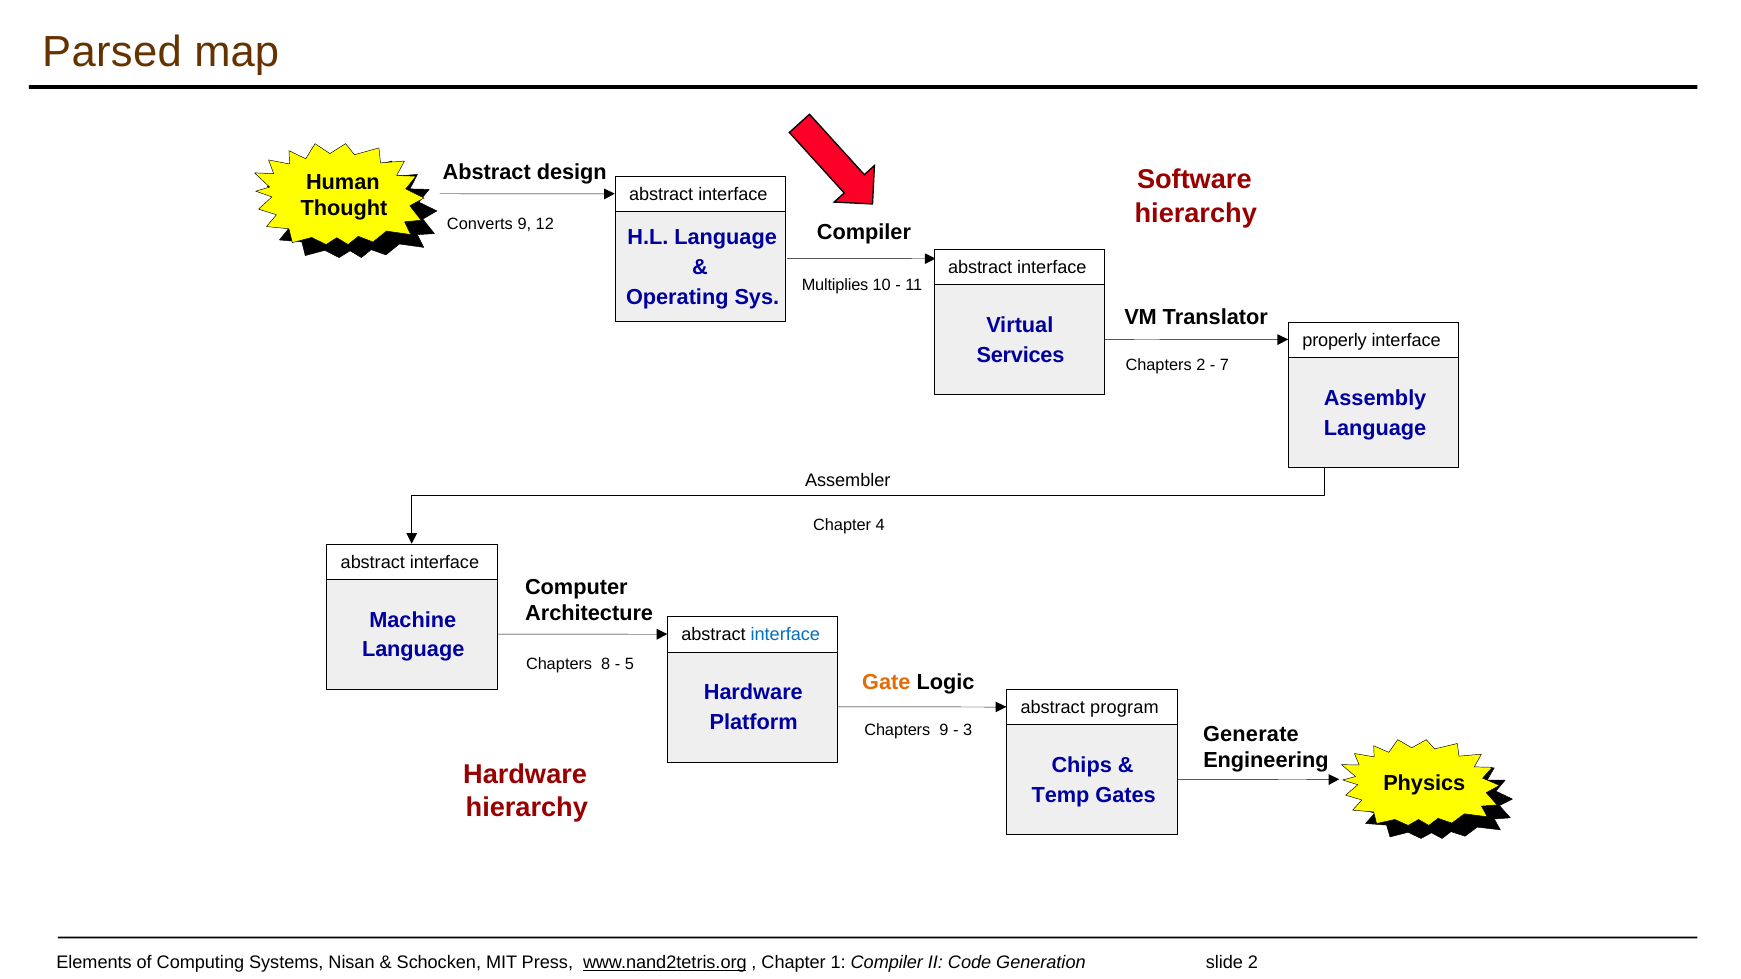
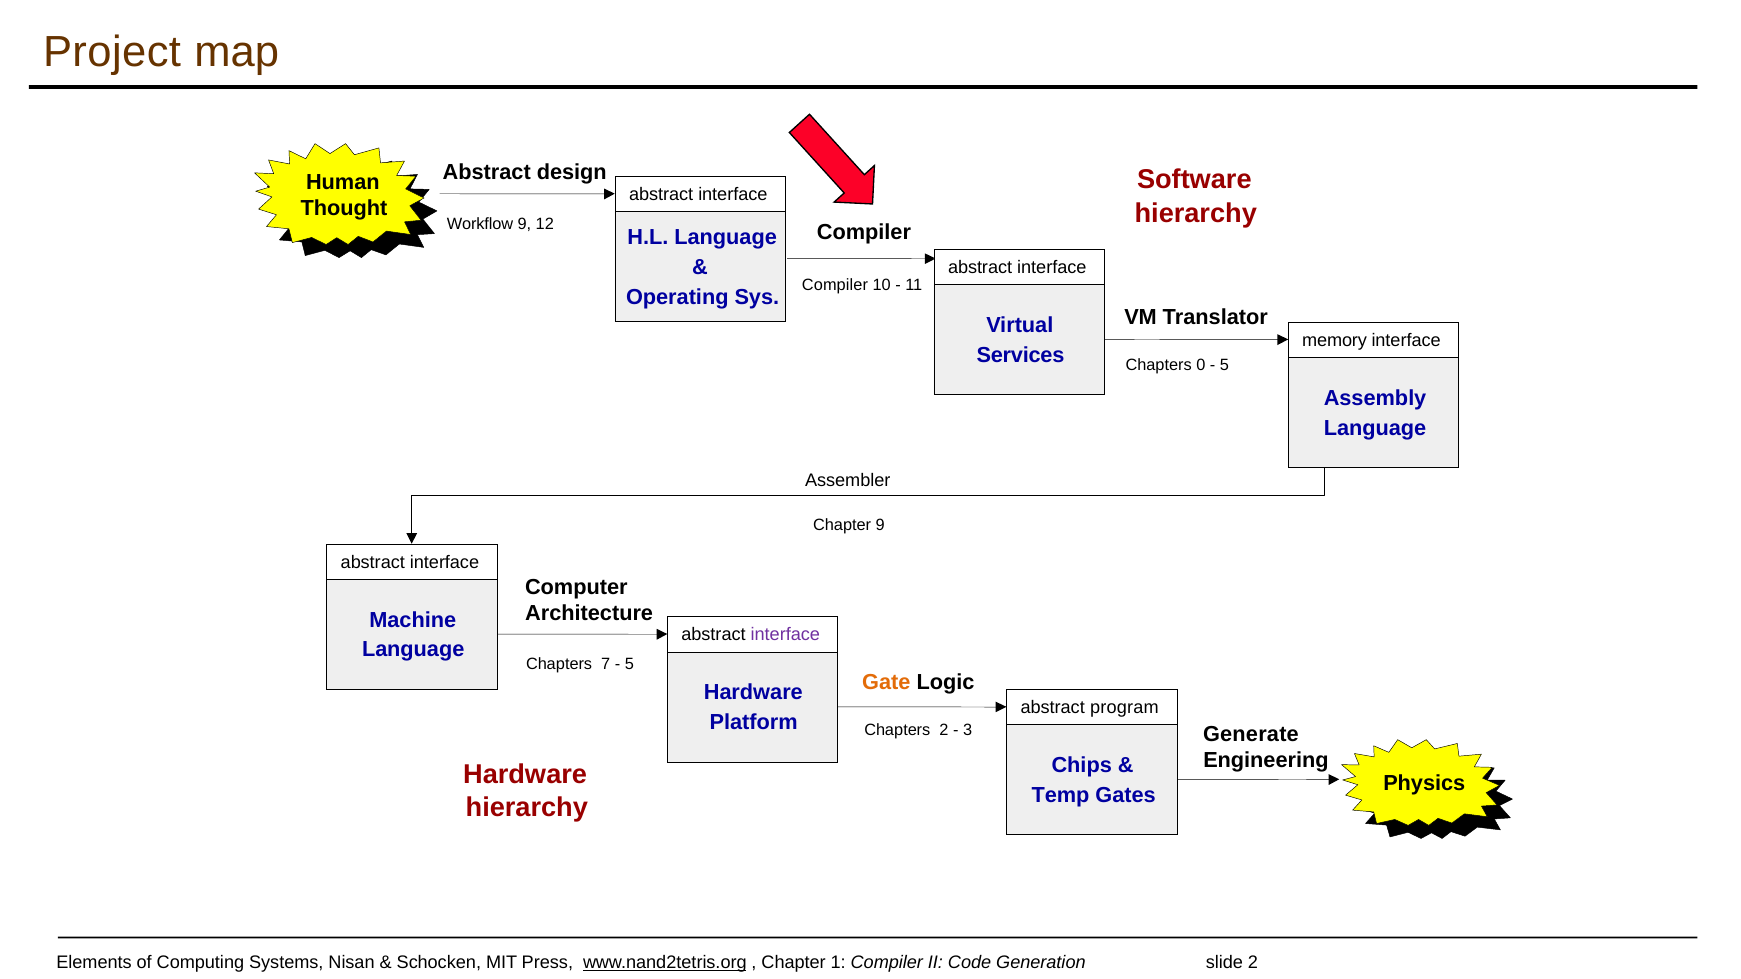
Parsed: Parsed -> Project
Converts: Converts -> Workflow
Multiplies at (835, 285): Multiplies -> Compiler
properly: properly -> memory
Chapters 2: 2 -> 0
7 at (1224, 365): 7 -> 5
Chapter 4: 4 -> 9
interface at (785, 635) colour: blue -> purple
8: 8 -> 7
Chapters 9: 9 -> 2
